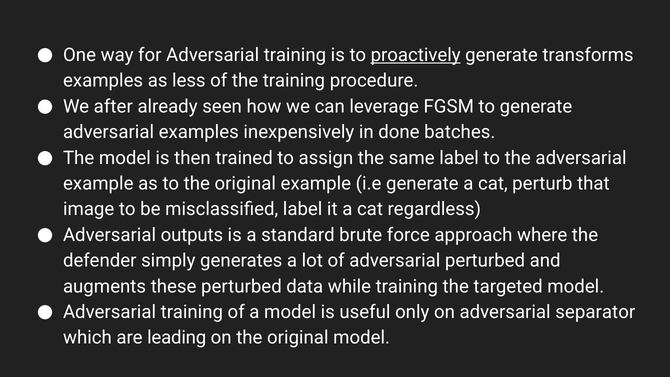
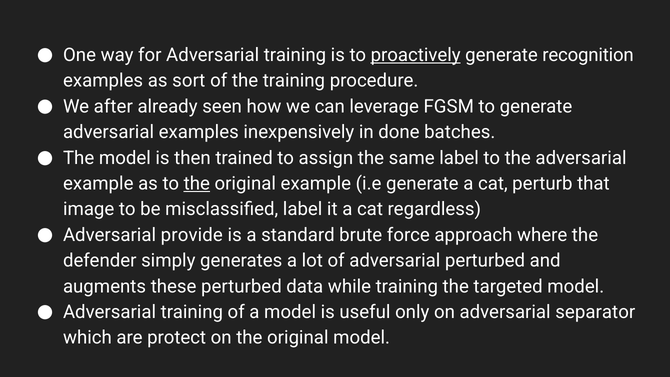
transforms: transforms -> recognition
less: less -> sort
the at (197, 184) underline: none -> present
outputs: outputs -> provide
leading: leading -> protect
